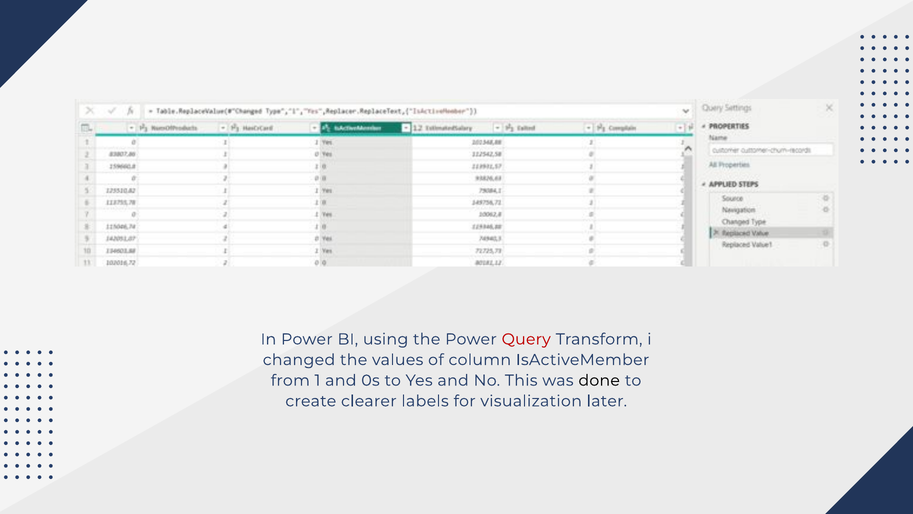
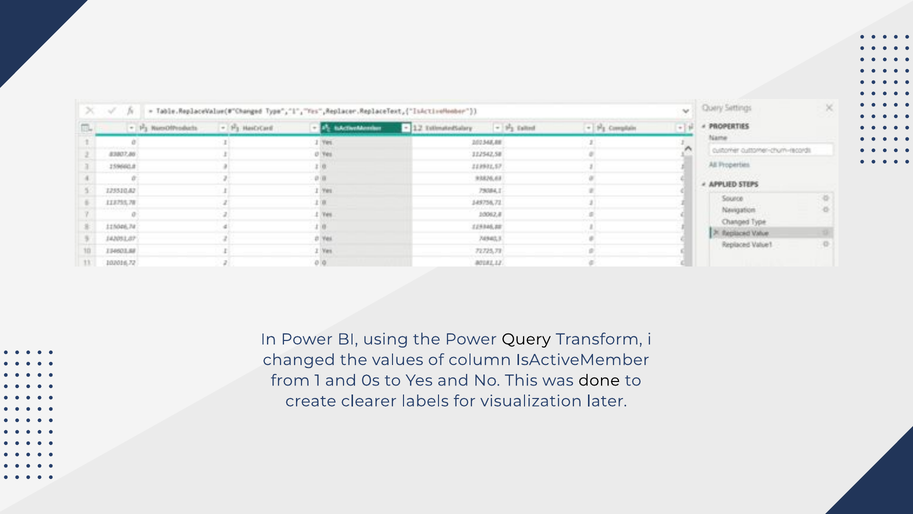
Query colour: red -> black
